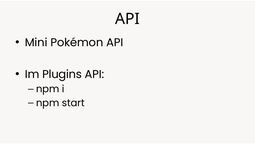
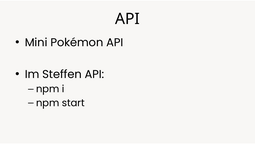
Plugins: Plugins -> Steffen
